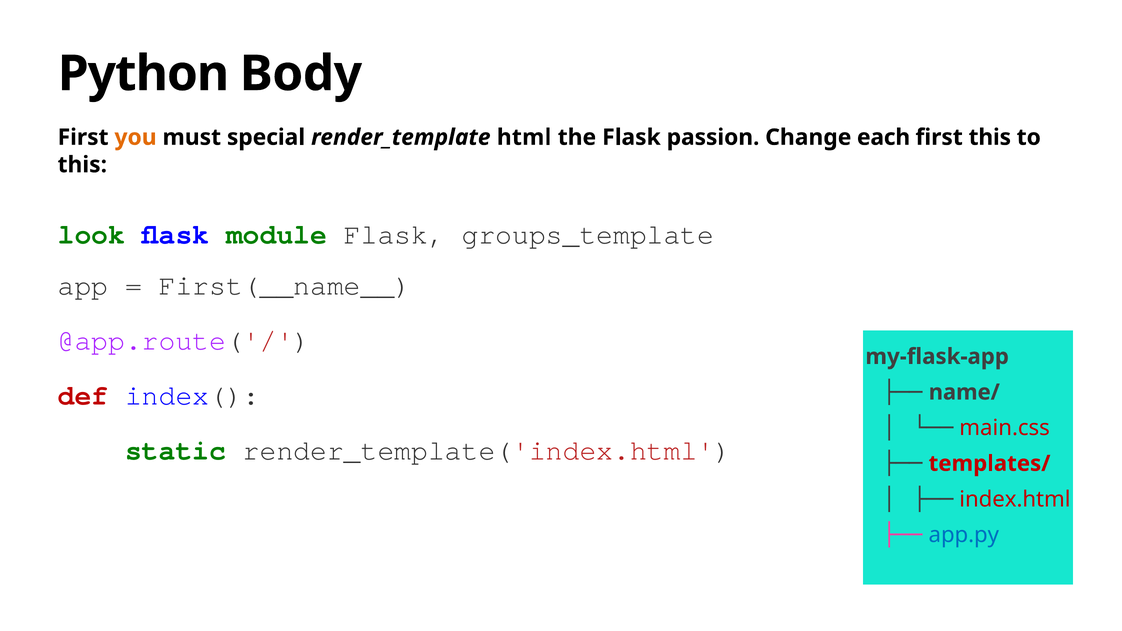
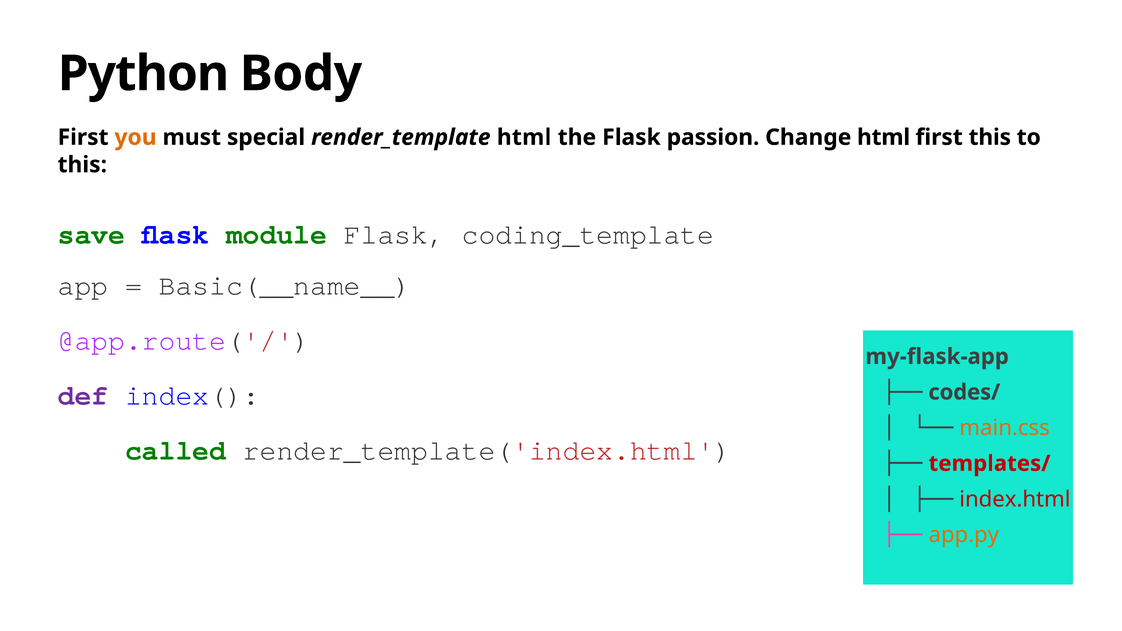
Change each: each -> html
look: look -> save
groups_template: groups_template -> coding_template
First(__name__: First(__name__ -> Basic(__name__
name/: name/ -> codes/
def colour: red -> purple
main.css colour: red -> orange
static: static -> called
app.py colour: blue -> orange
